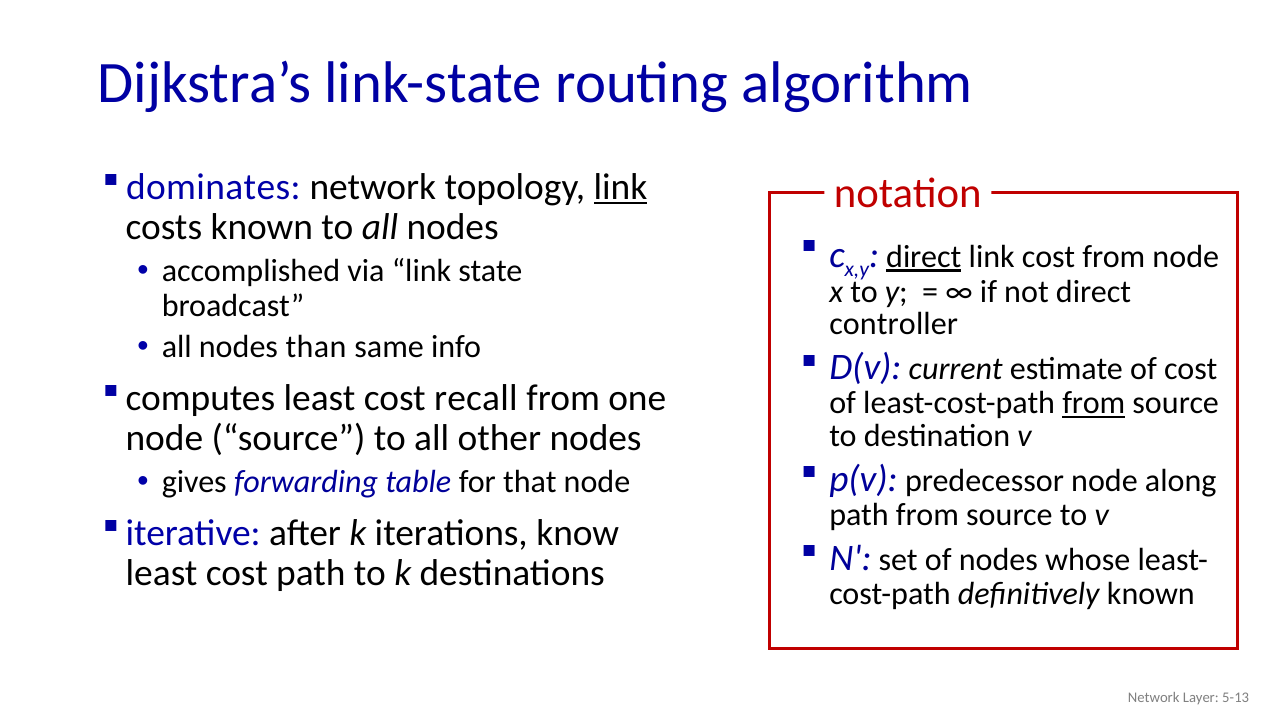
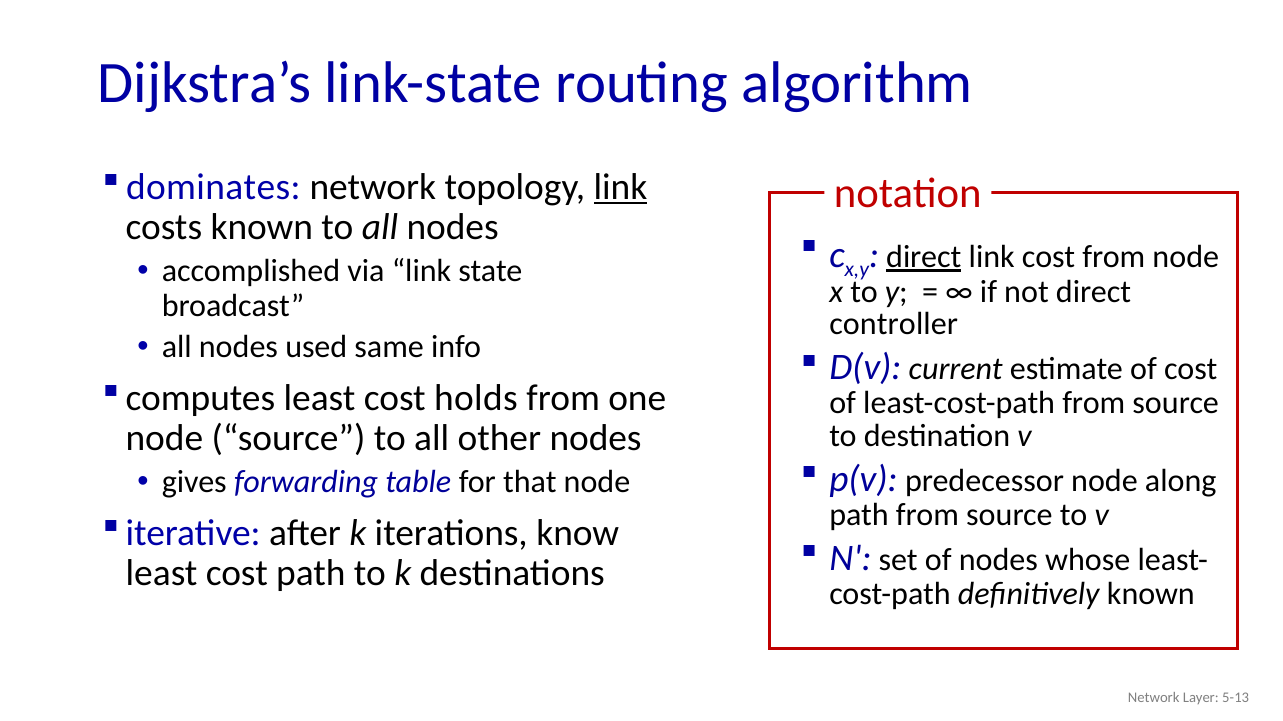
than: than -> used
recall: recall -> holds
from at (1094, 404) underline: present -> none
